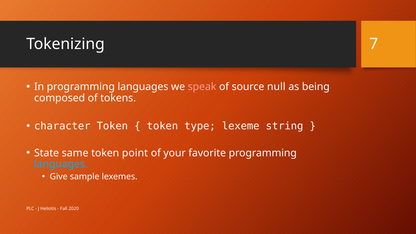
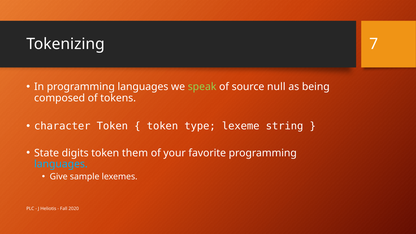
speak colour: pink -> light green
same: same -> digits
point: point -> them
